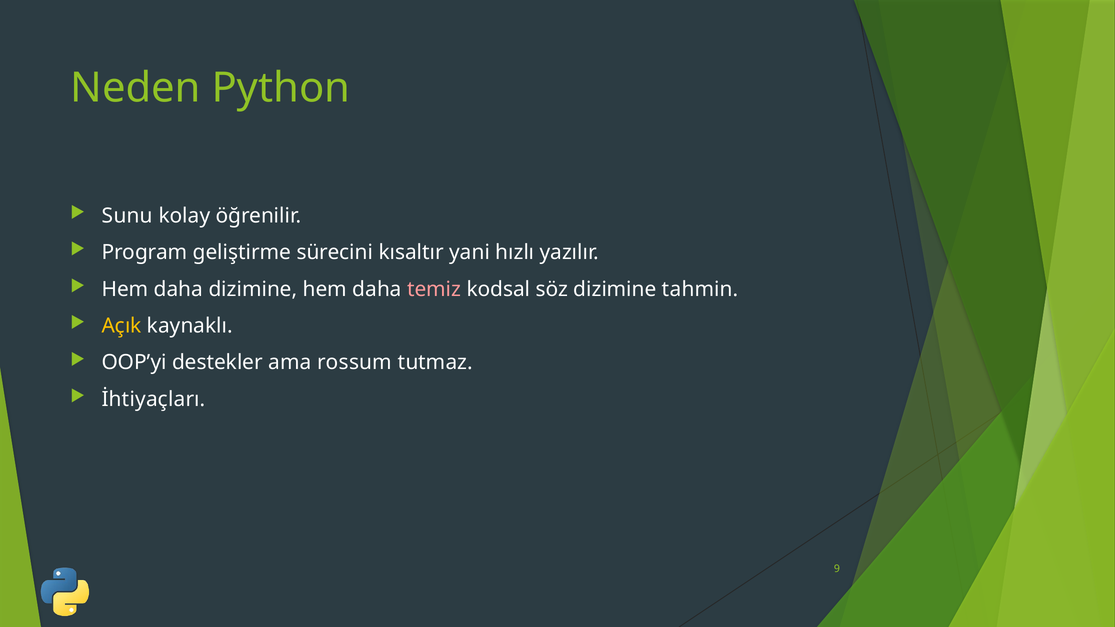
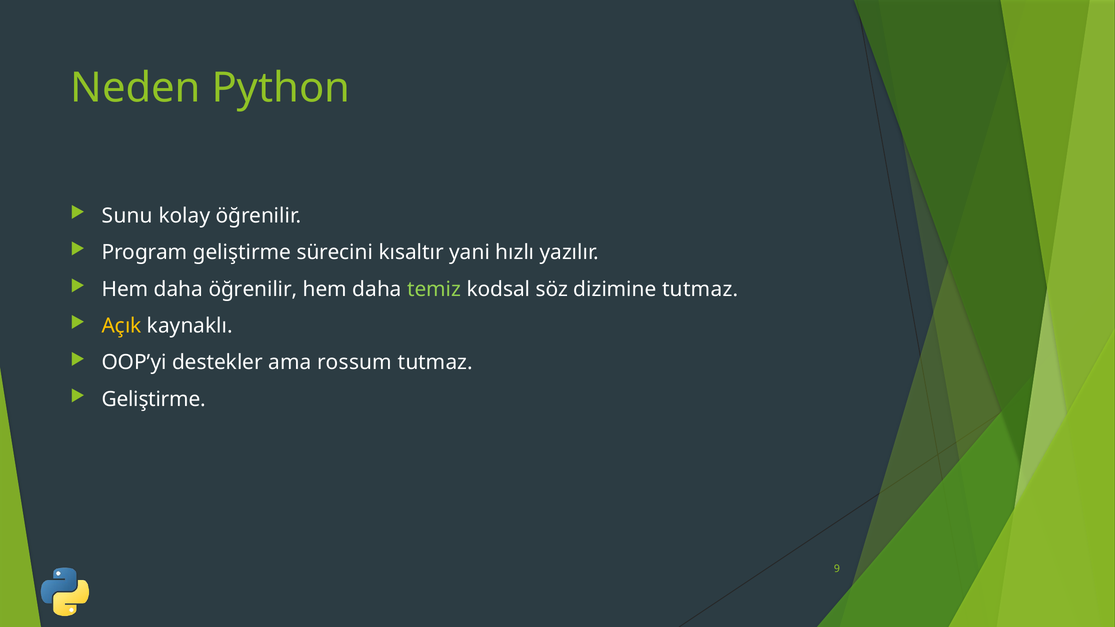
daha dizimine: dizimine -> öğrenilir
temiz colour: pink -> light green
dizimine tahmin: tahmin -> tutmaz
İhtiyaçları at (154, 399): İhtiyaçları -> Geliştirme
